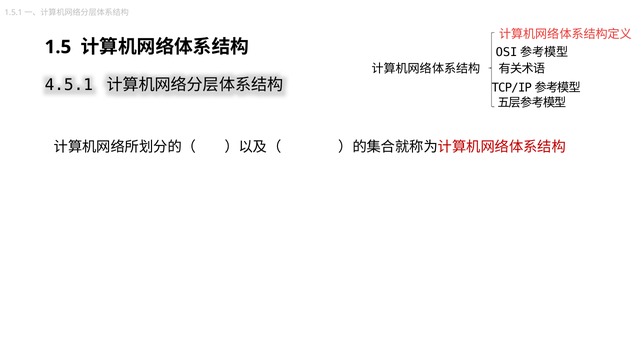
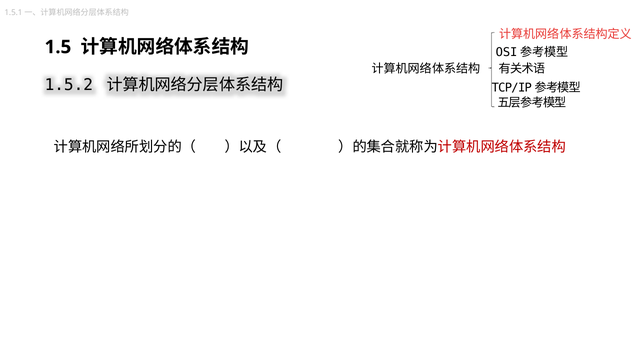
4.5.1: 4.5.1 -> 1.5.2
